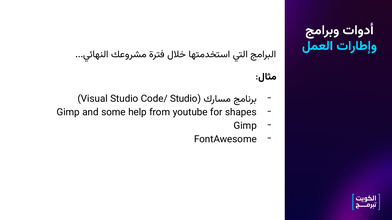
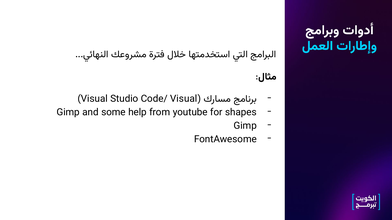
Code/ Studio: Studio -> Visual
